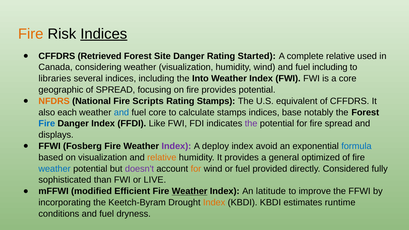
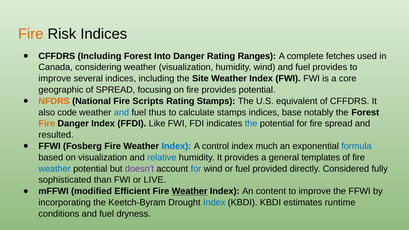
Indices at (104, 34) underline: present -> none
CFFDRS Retrieved: Retrieved -> Including
Site: Site -> Into
Started: Started -> Ranges
complete relative: relative -> fetches
fuel including: including -> provides
libraries at (55, 79): libraries -> improve
Into: Into -> Site
each: each -> code
fuel core: core -> thus
Fire at (47, 124) colour: blue -> orange
the at (251, 124) colour: purple -> blue
displays: displays -> resulted
Index at (176, 146) colour: purple -> blue
deploy: deploy -> control
avoid: avoid -> much
relative at (162, 158) colour: orange -> blue
optimized: optimized -> templates
for at (196, 169) colour: orange -> blue
latitude: latitude -> content
Index at (214, 203) colour: orange -> blue
